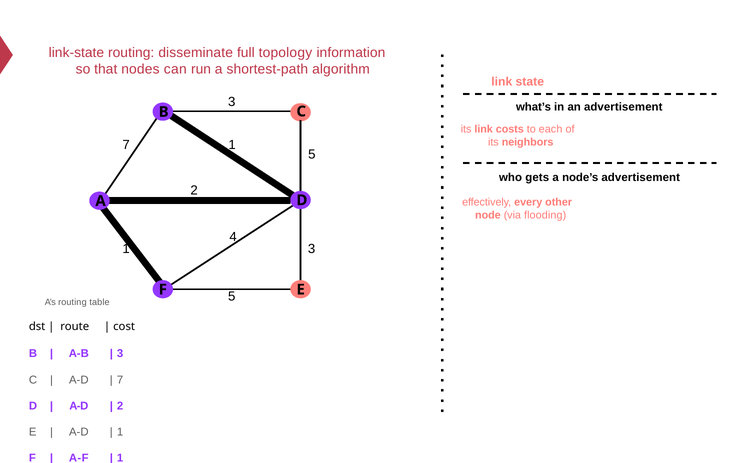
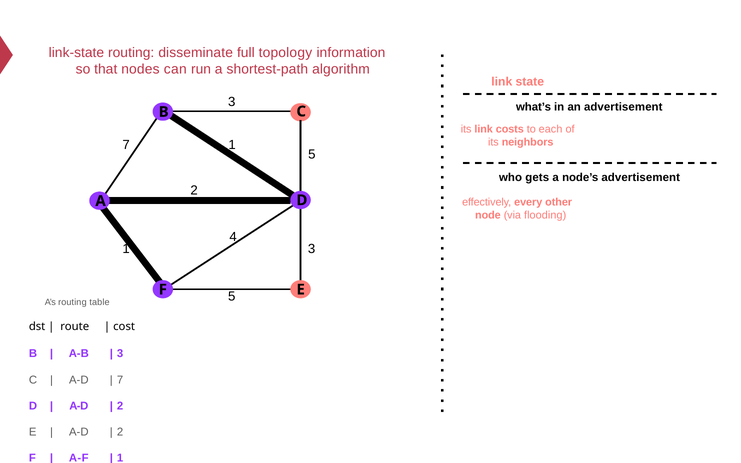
1 at (120, 432): 1 -> 2
